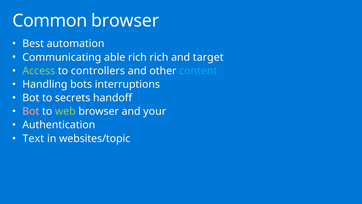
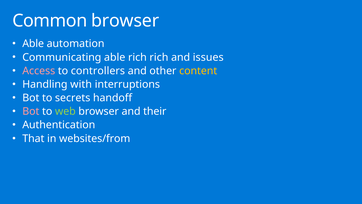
Best at (33, 44): Best -> Able
target: target -> issues
Access colour: light green -> pink
content colour: light blue -> yellow
bots: bots -> with
your: your -> their
Text: Text -> That
websites/topic: websites/topic -> websites/from
